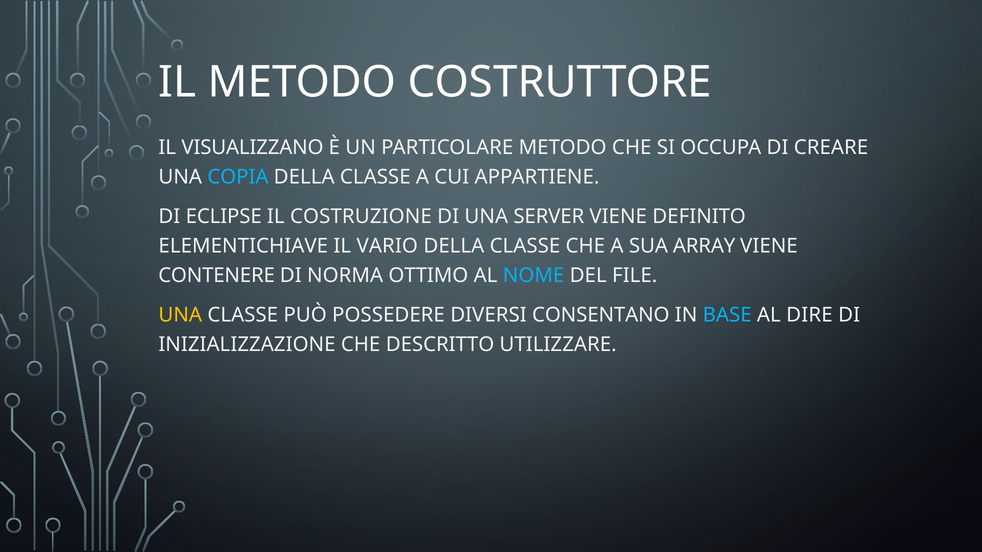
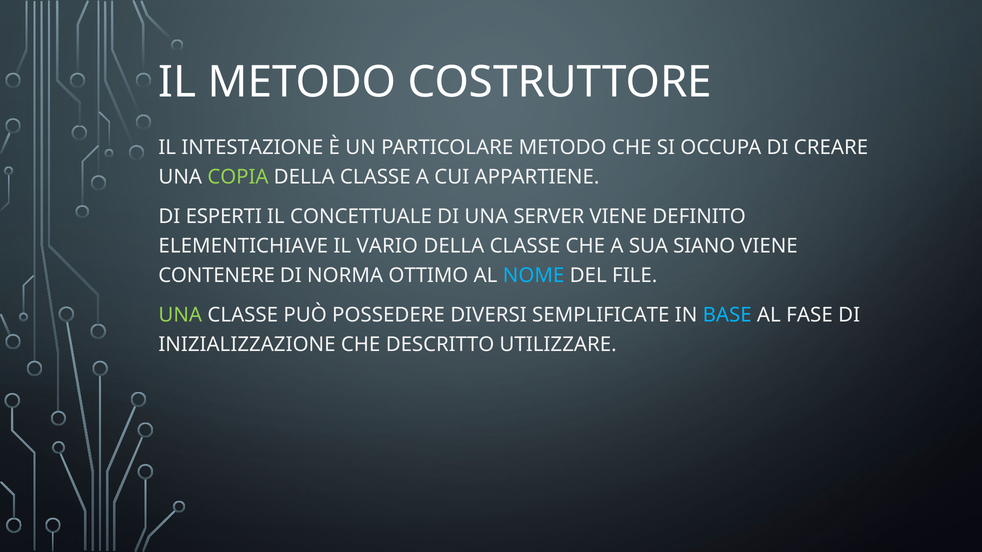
VISUALIZZANO: VISUALIZZANO -> INTESTAZIONE
COPIA colour: light blue -> light green
ECLIPSE: ECLIPSE -> ESPERTI
COSTRUZIONE: COSTRUZIONE -> CONCETTUALE
ARRAY: ARRAY -> SIANO
UNA at (180, 315) colour: yellow -> light green
CONSENTANO: CONSENTANO -> SEMPLIFICATE
DIRE: DIRE -> FASE
